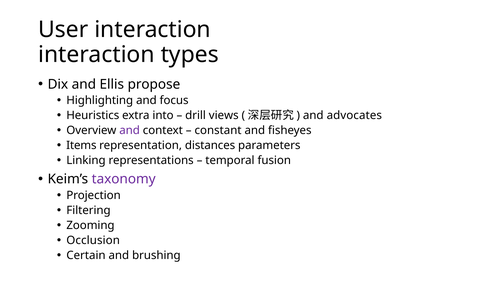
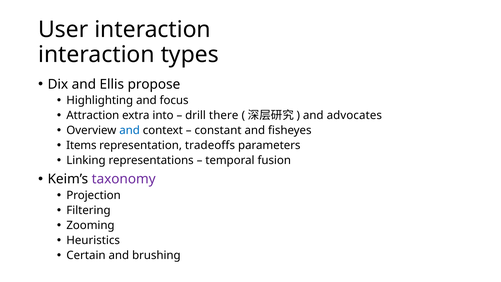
Heuristics: Heuristics -> Attraction
views: views -> there
and at (130, 130) colour: purple -> blue
distances: distances -> tradeoffs
Occlusion: Occlusion -> Heuristics
